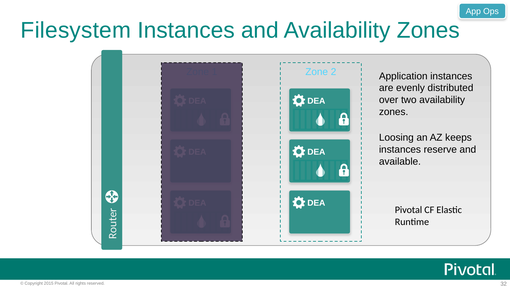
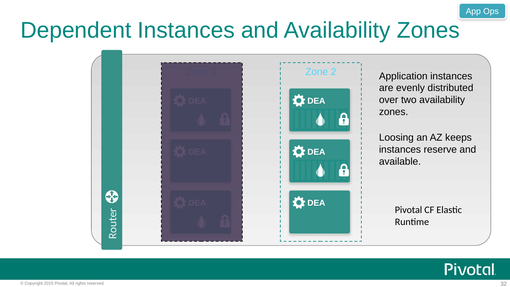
Filesystem: Filesystem -> Dependent
